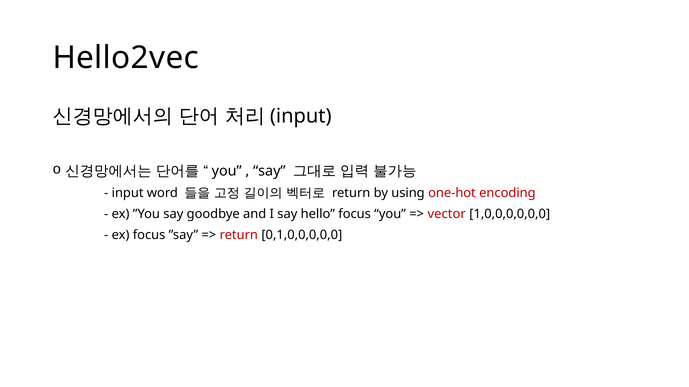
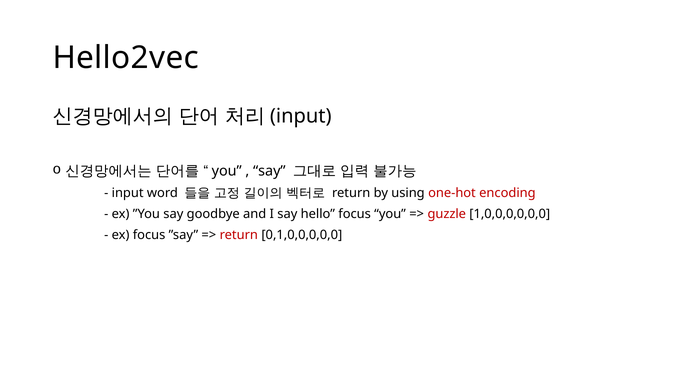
vector: vector -> guzzle
